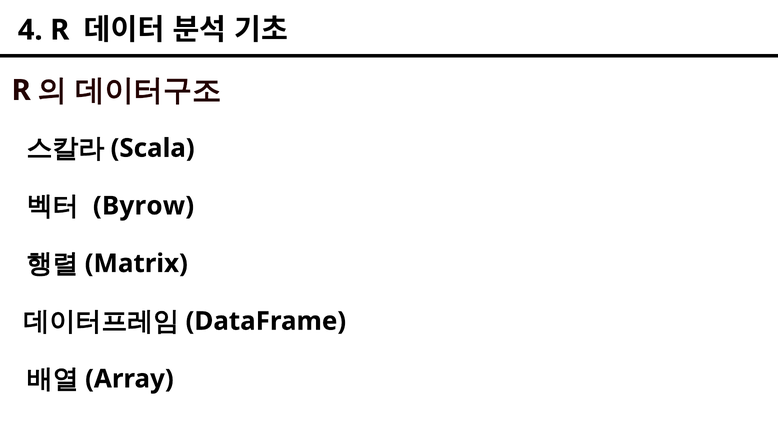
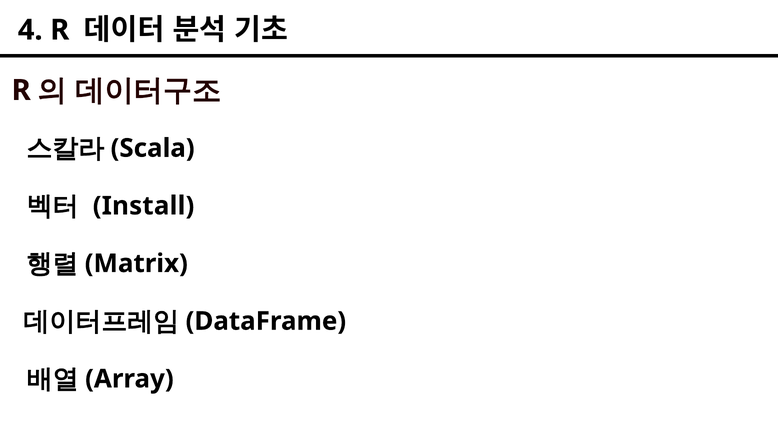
Byrow: Byrow -> Install
